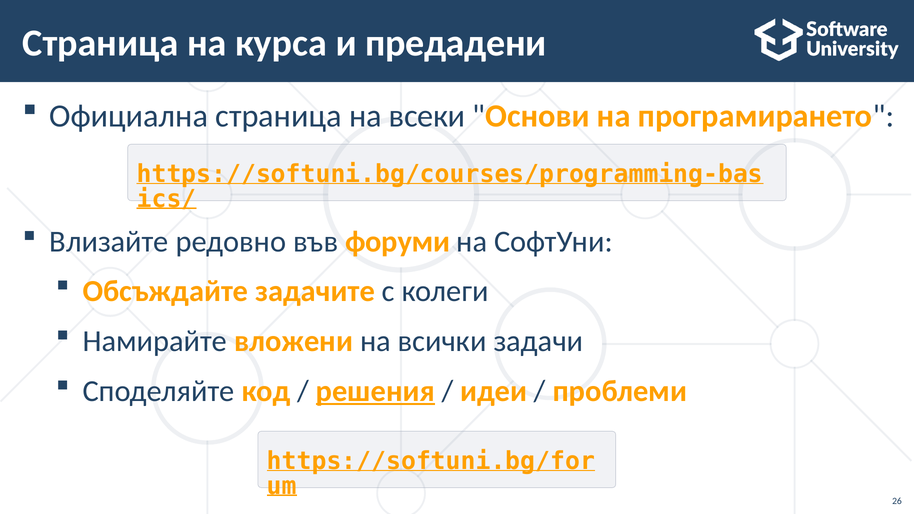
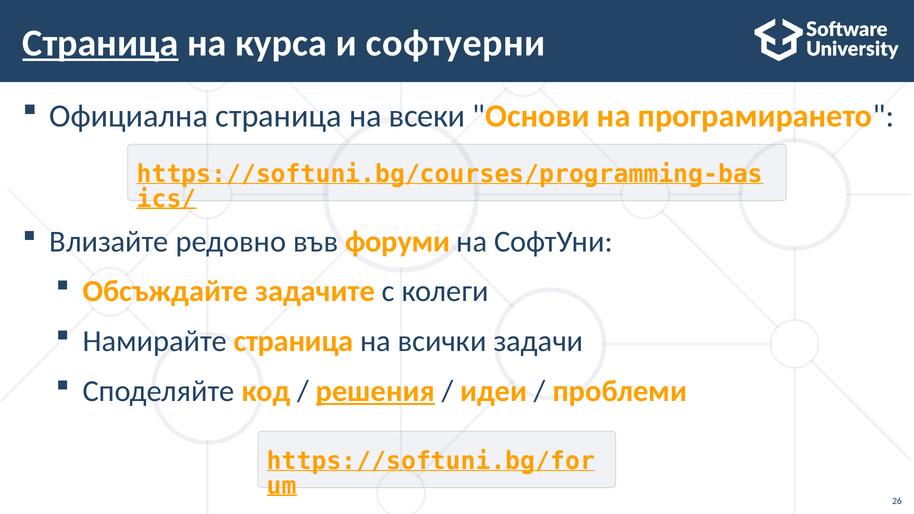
Страница at (100, 43) underline: none -> present
предадени: предадени -> софтуерни
Намирайте вложени: вложени -> страница
